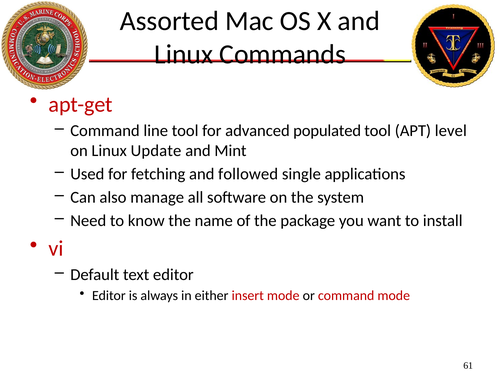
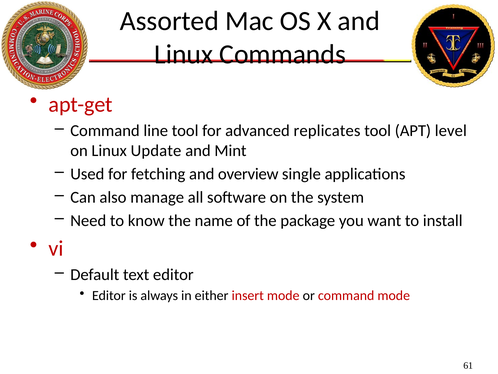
populated: populated -> replicates
followed: followed -> overview
